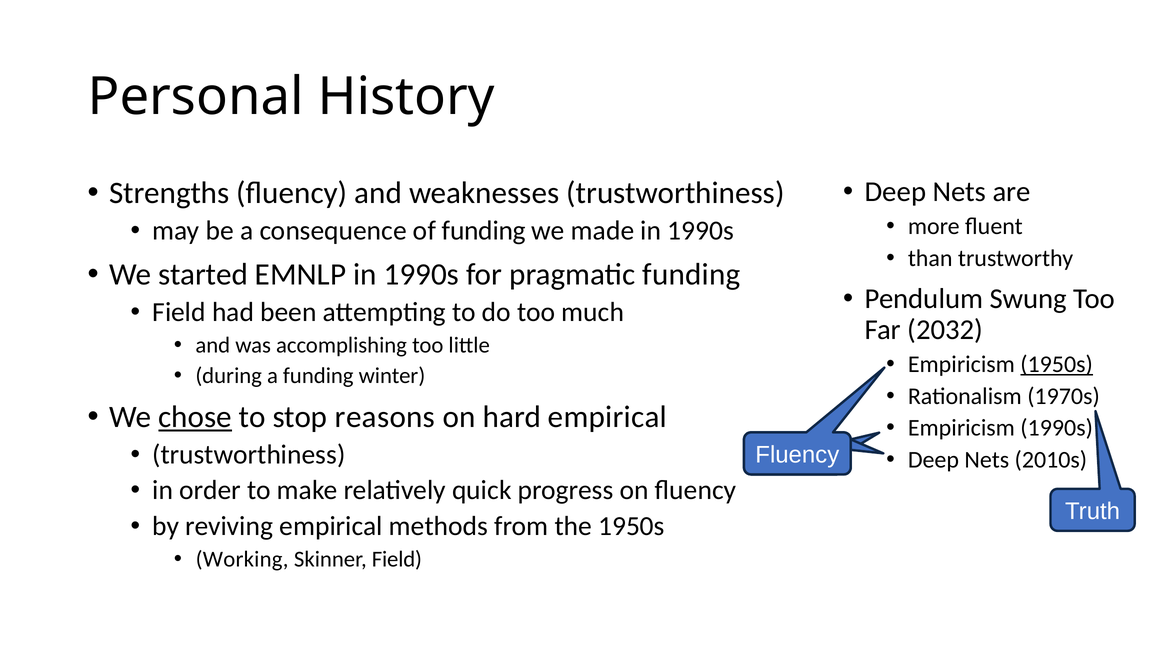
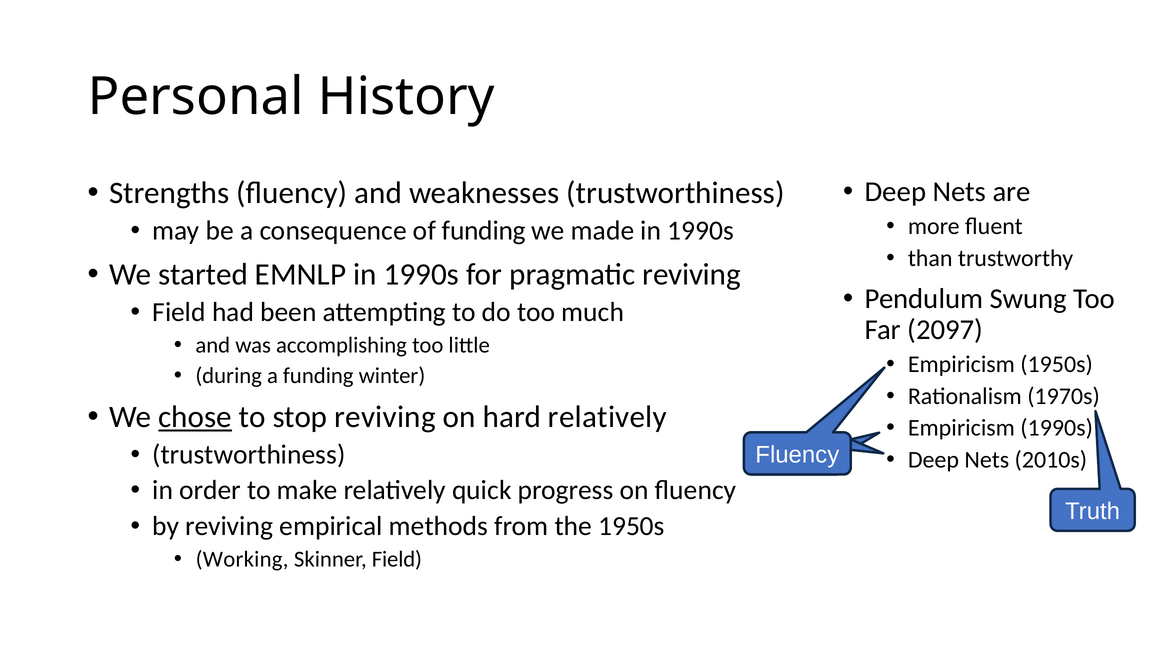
pragmatic funding: funding -> reviving
2032: 2032 -> 2097
1950s at (1057, 364) underline: present -> none
stop reasons: reasons -> reviving
hard empirical: empirical -> relatively
